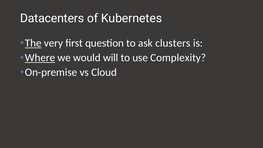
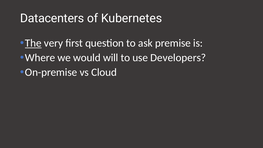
clusters: clusters -> premise
Where underline: present -> none
Complexity: Complexity -> Developers
